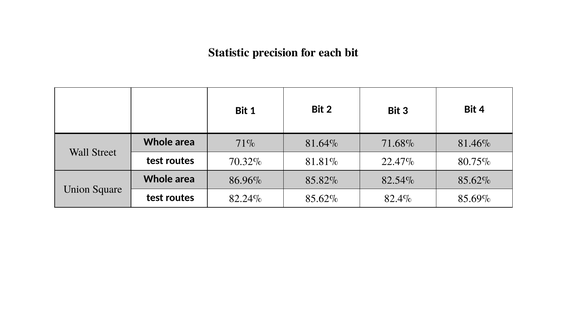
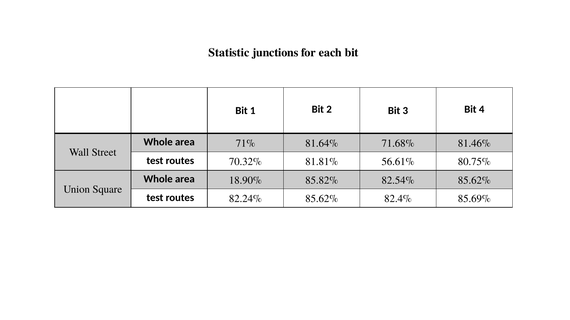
precision: precision -> junctions
22.47%: 22.47% -> 56.61%
86.96%: 86.96% -> 18.90%
